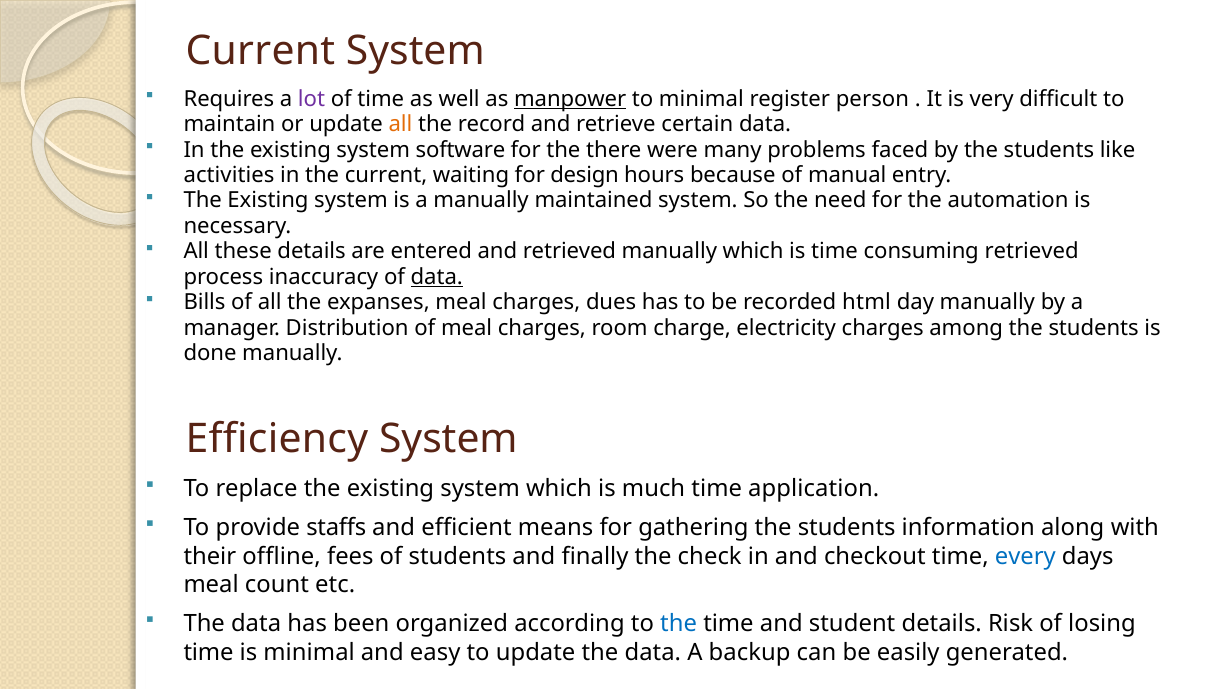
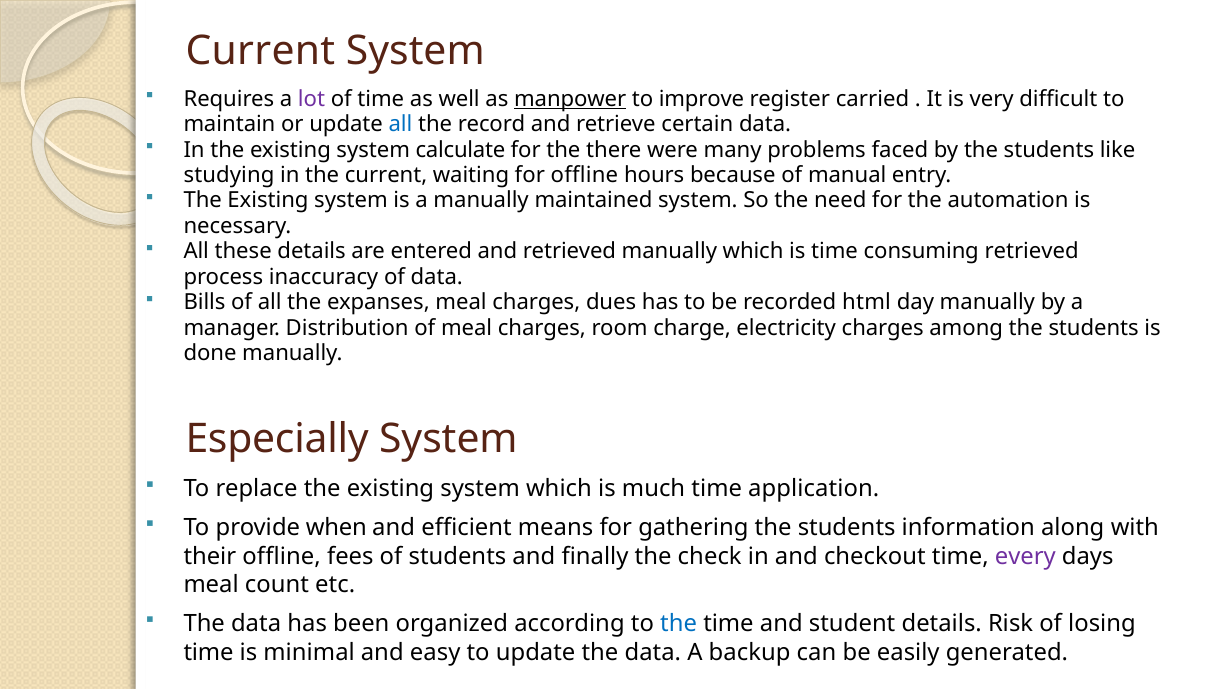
to minimal: minimal -> improve
person: person -> carried
all at (400, 124) colour: orange -> blue
software: software -> calculate
activities: activities -> studying
for design: design -> offline
data at (437, 277) underline: present -> none
Efficiency: Efficiency -> Especially
staffs: staffs -> when
every colour: blue -> purple
